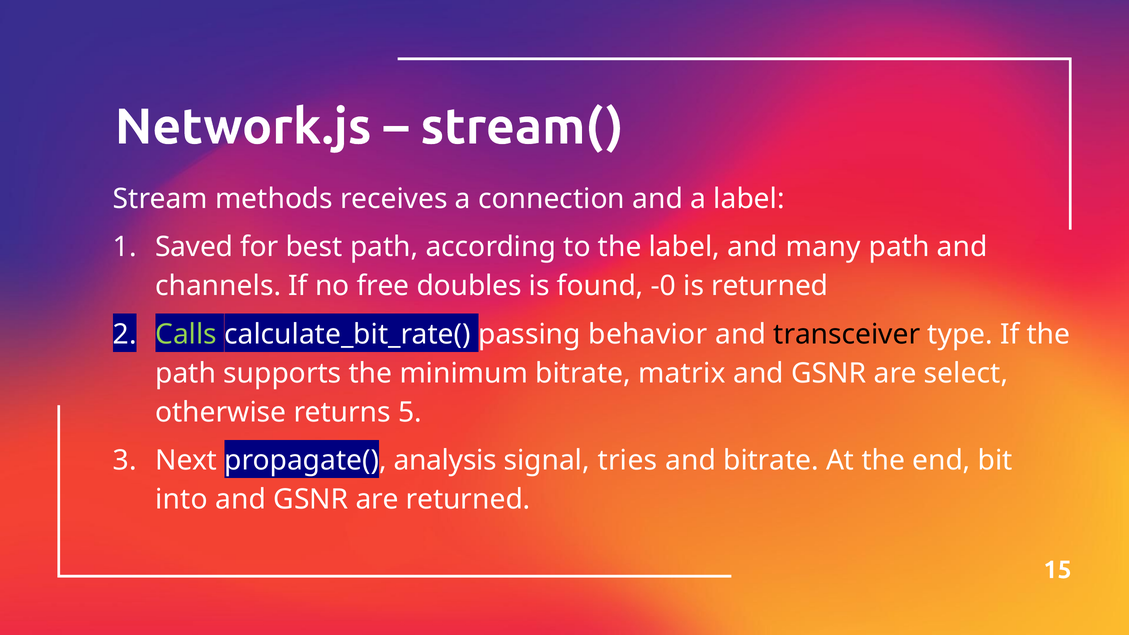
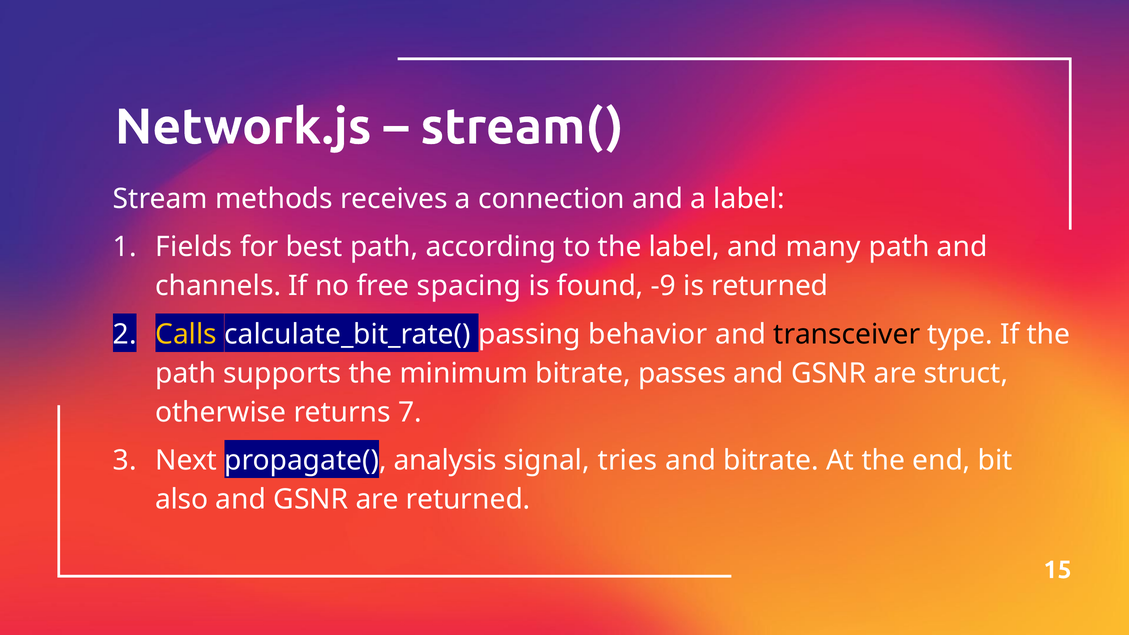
Saved: Saved -> Fields
doubles: doubles -> spacing
-0: -0 -> -9
Calls colour: light green -> yellow
matrix: matrix -> passes
select: select -> struct
5: 5 -> 7
into: into -> also
